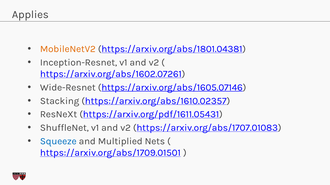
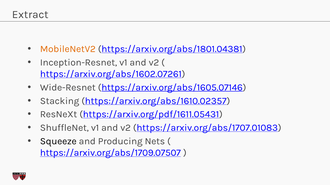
Applies: Applies -> Extract
Squeeze colour: blue -> black
Multiplied: Multiplied -> Producing
https://arxiv.org/abs/1709.01501: https://arxiv.org/abs/1709.01501 -> https://arxiv.org/abs/1709.07507
